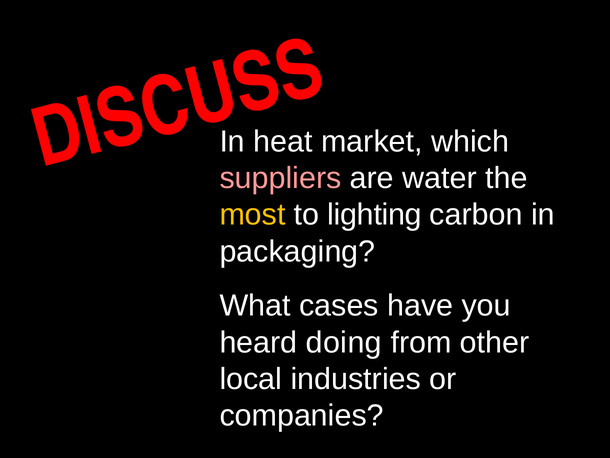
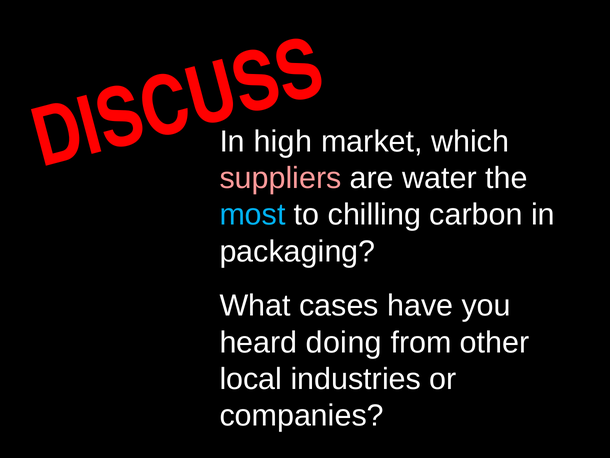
heat: heat -> high
most colour: yellow -> light blue
lighting: lighting -> chilling
